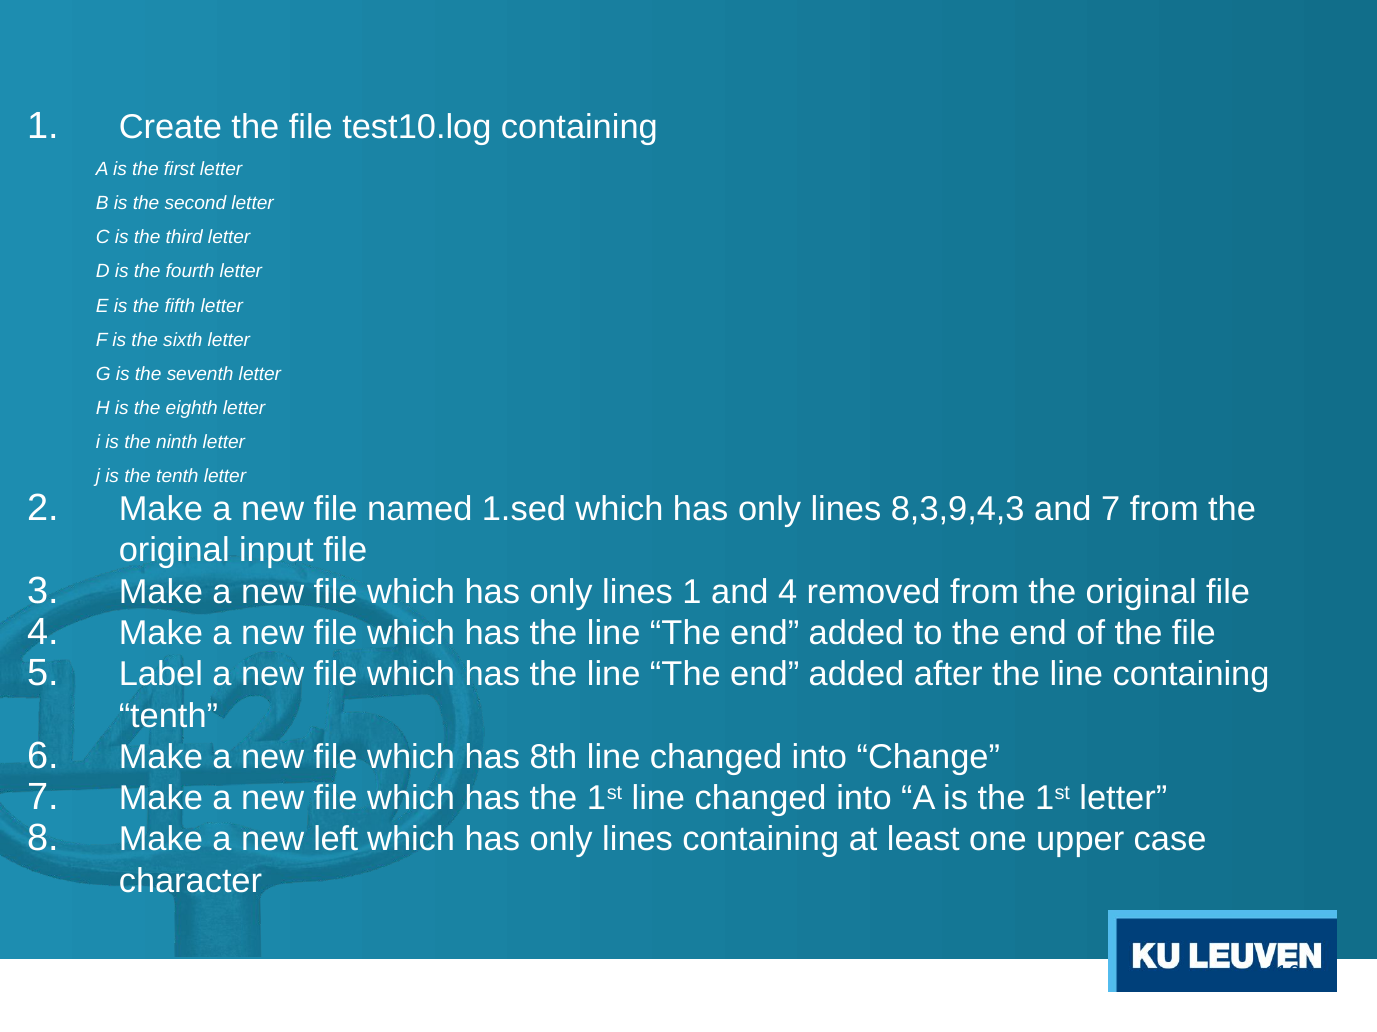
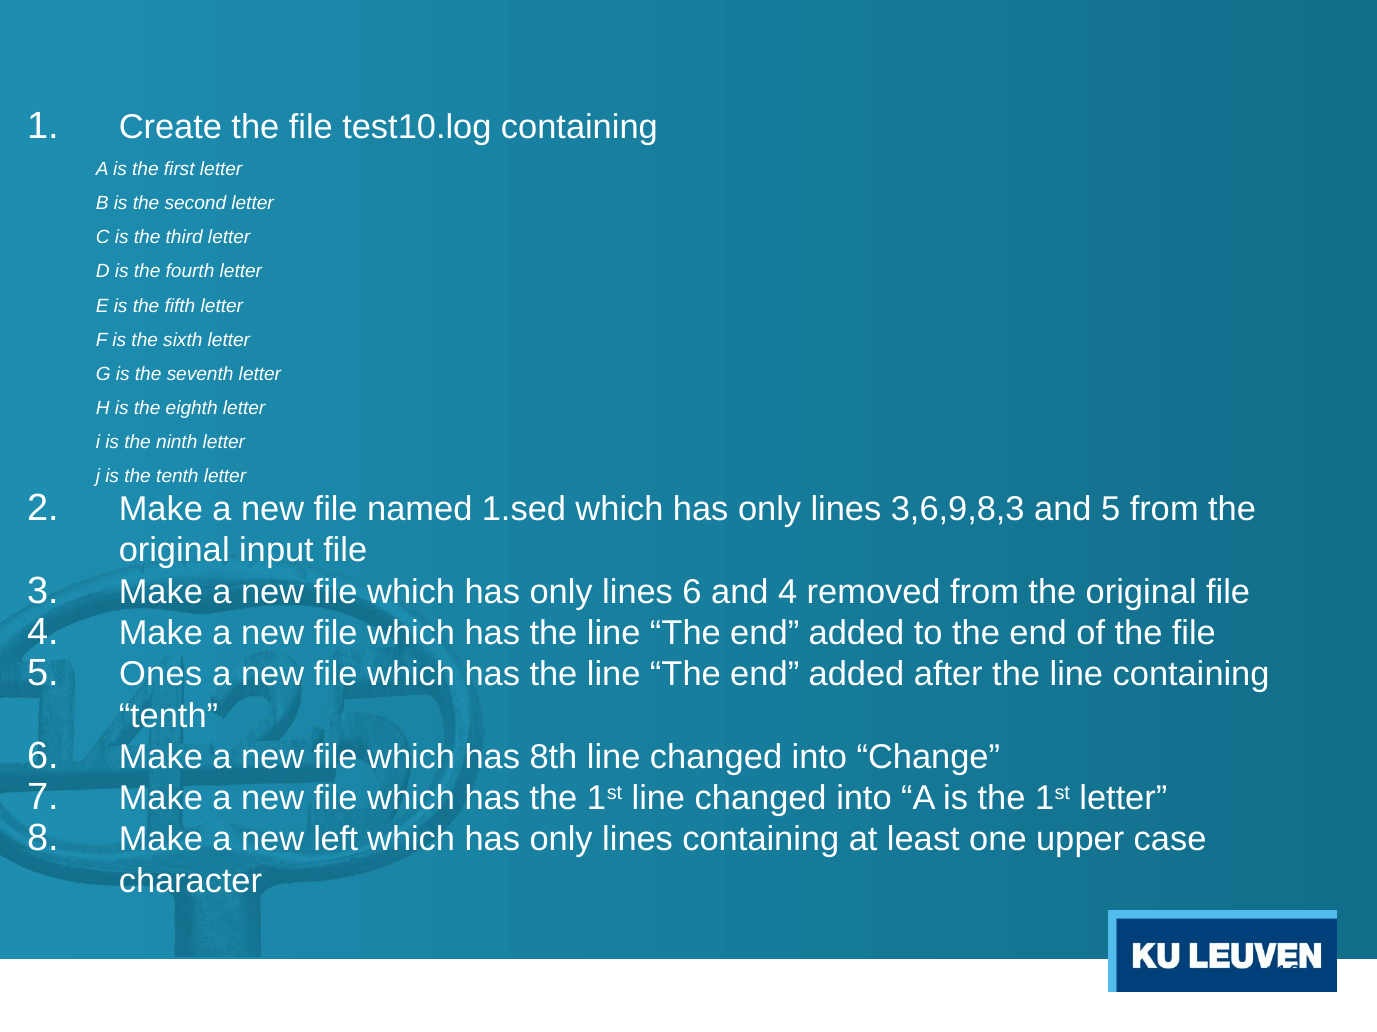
8,3,9,4,3: 8,3,9,4,3 -> 3,6,9,8,3
and 7: 7 -> 5
lines 1: 1 -> 6
Label: Label -> Ones
